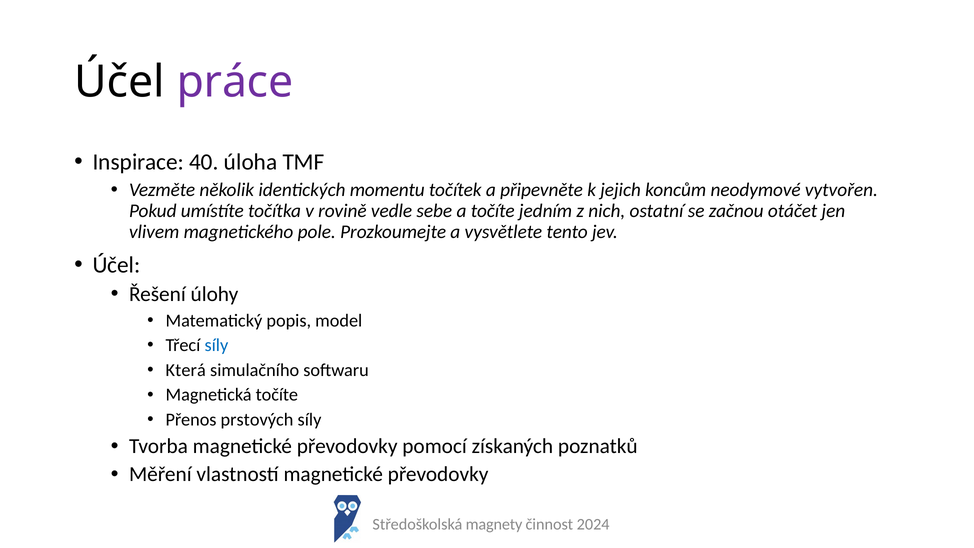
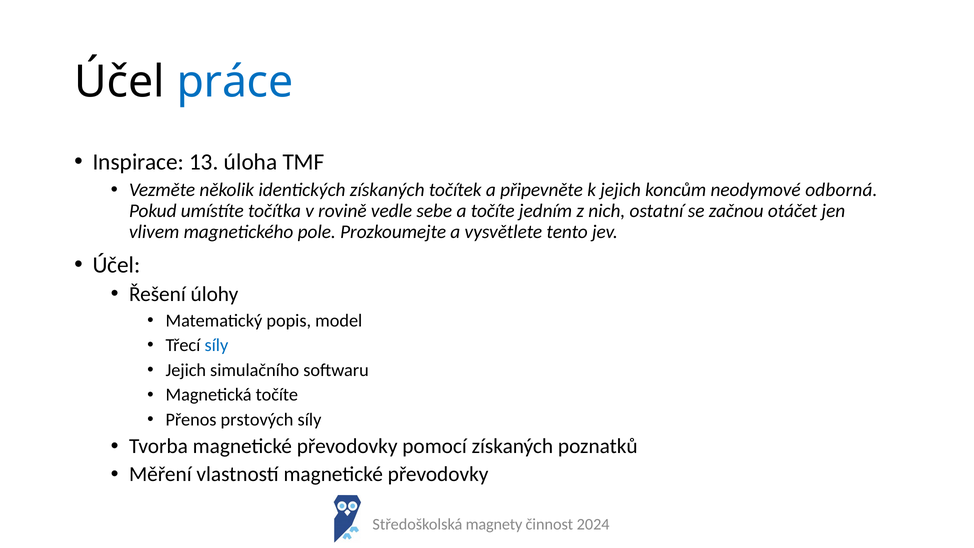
práce colour: purple -> blue
40: 40 -> 13
identických momentu: momentu -> získaných
vytvořen: vytvořen -> odborná
Která at (186, 370): Která -> Jejich
